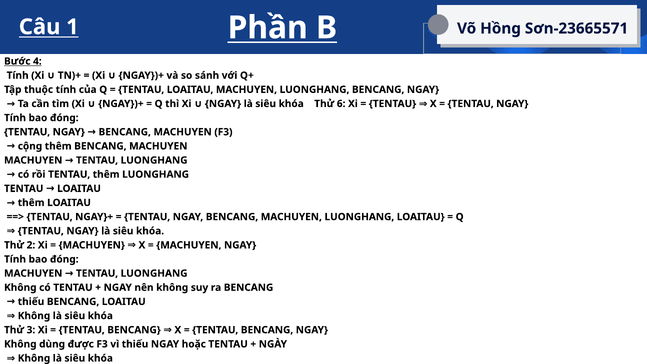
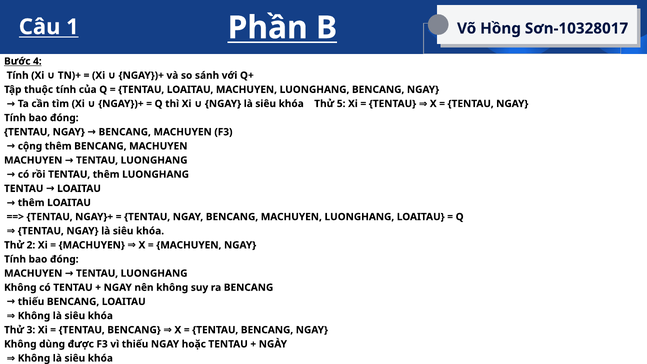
Sơn-23665571: Sơn-23665571 -> Sơn-10328017
6: 6 -> 5
